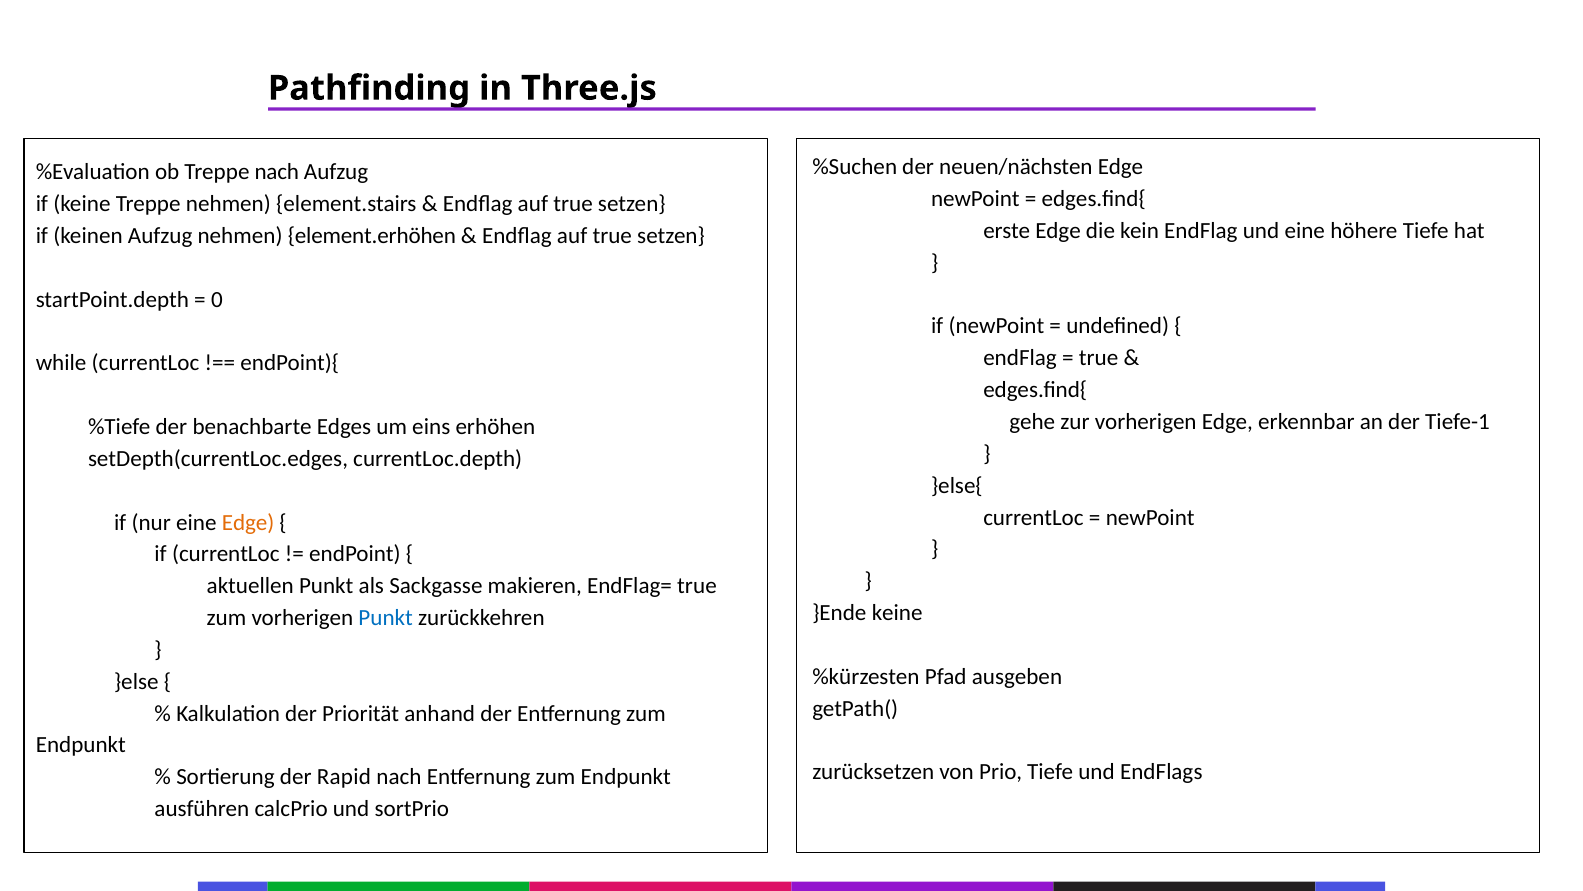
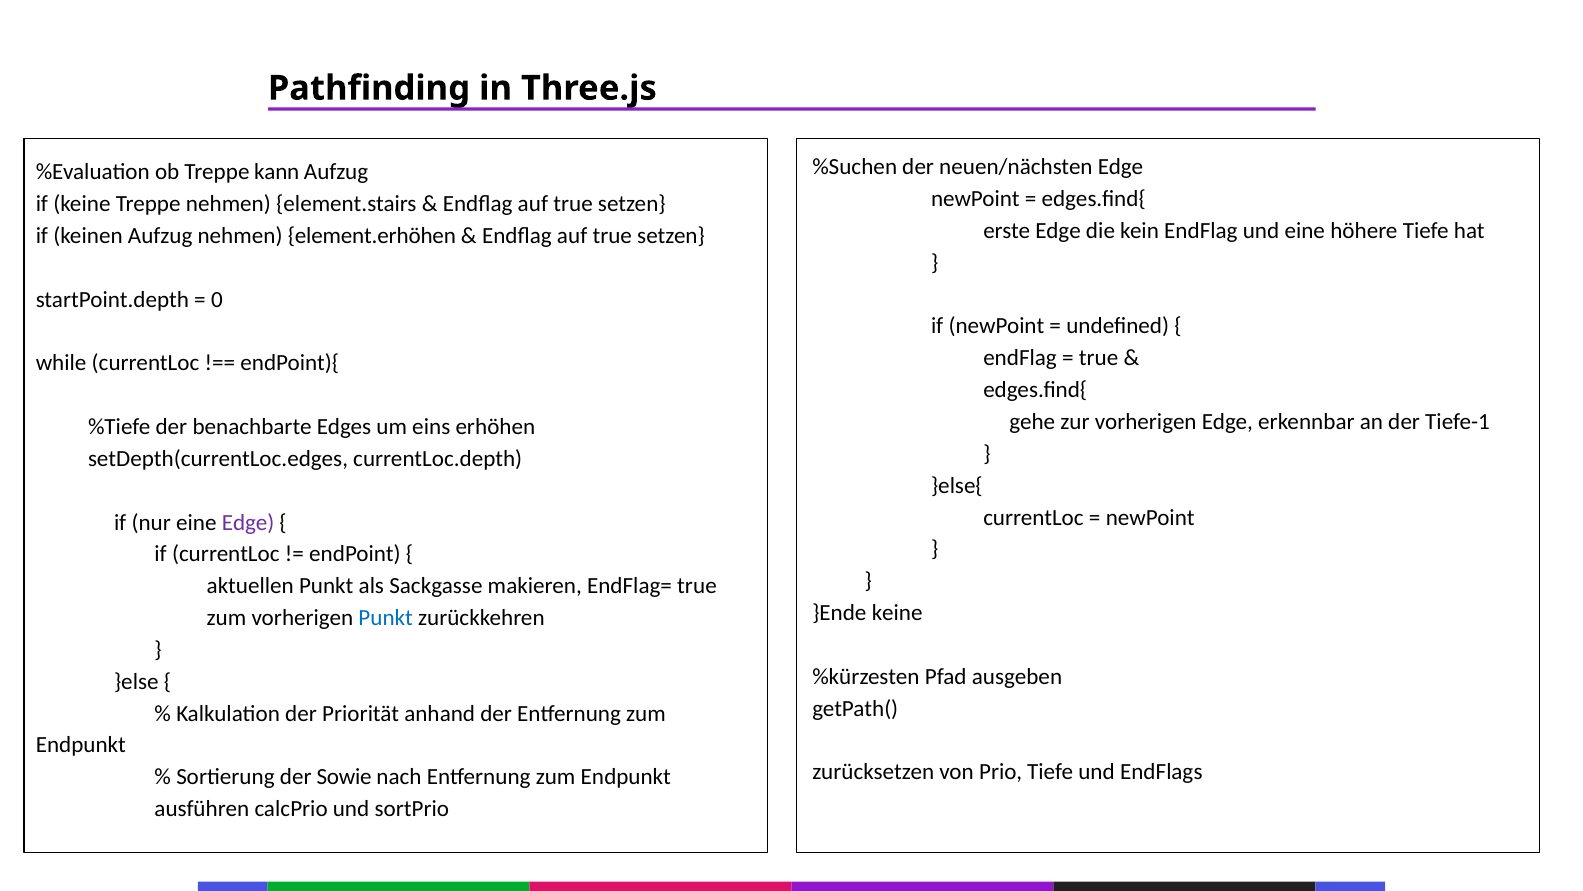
Treppe nach: nach -> kann
Edge at (248, 522) colour: orange -> purple
Rapid: Rapid -> Sowie
